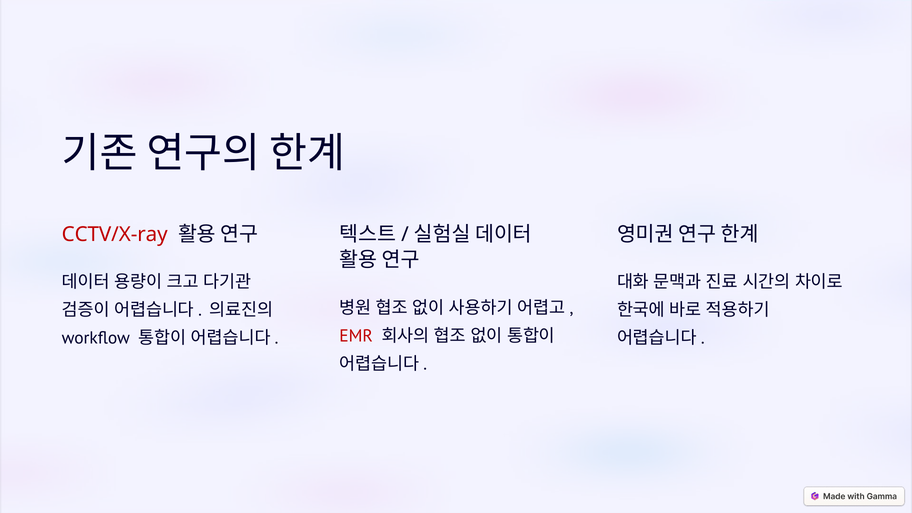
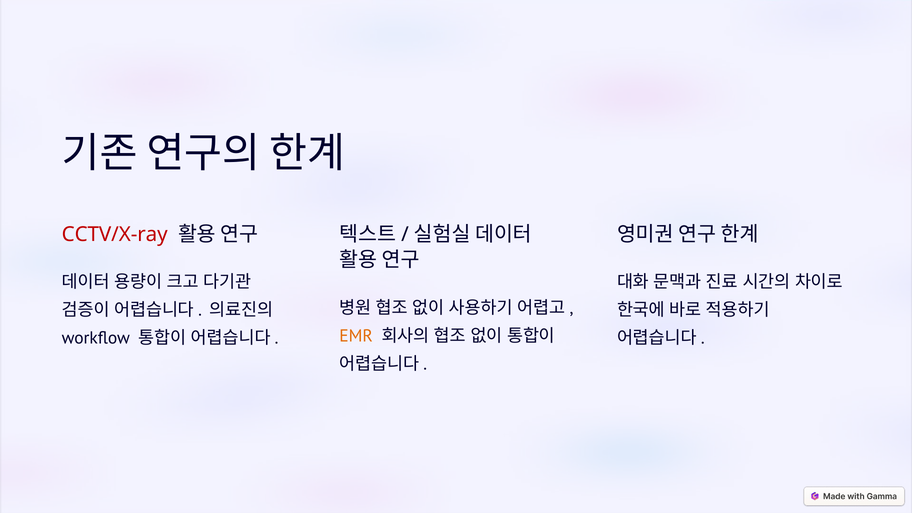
EMR colour: red -> orange
